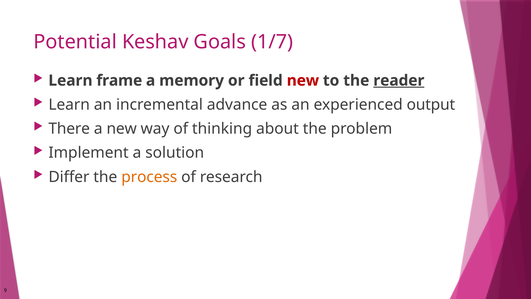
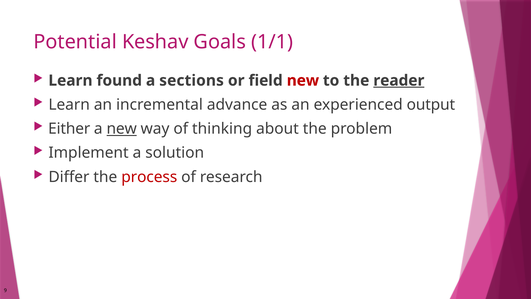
1/7: 1/7 -> 1/1
frame: frame -> found
memory: memory -> sections
There: There -> Either
new at (122, 129) underline: none -> present
process colour: orange -> red
